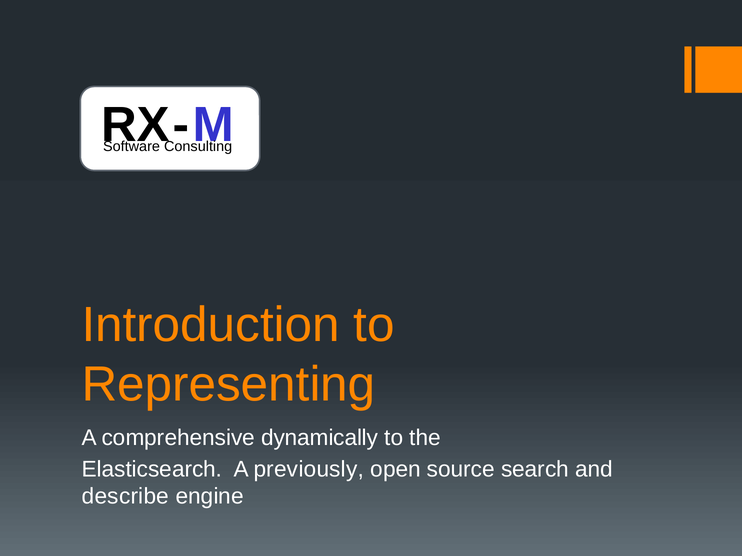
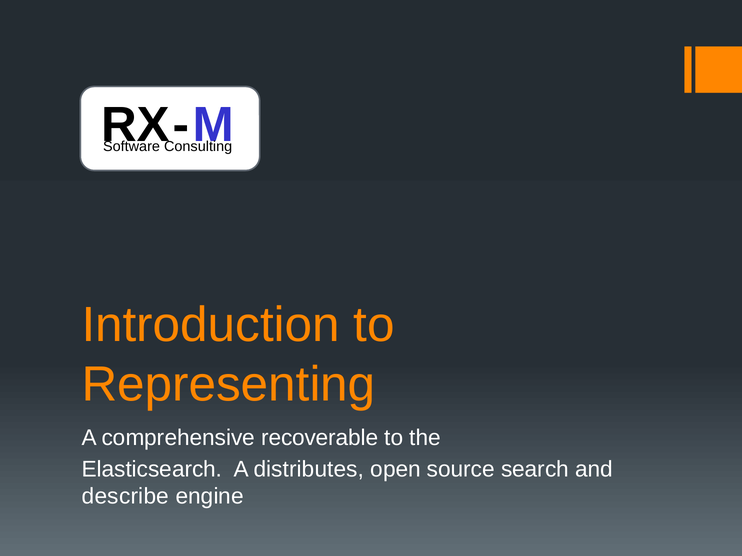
dynamically: dynamically -> recoverable
previously: previously -> distributes
